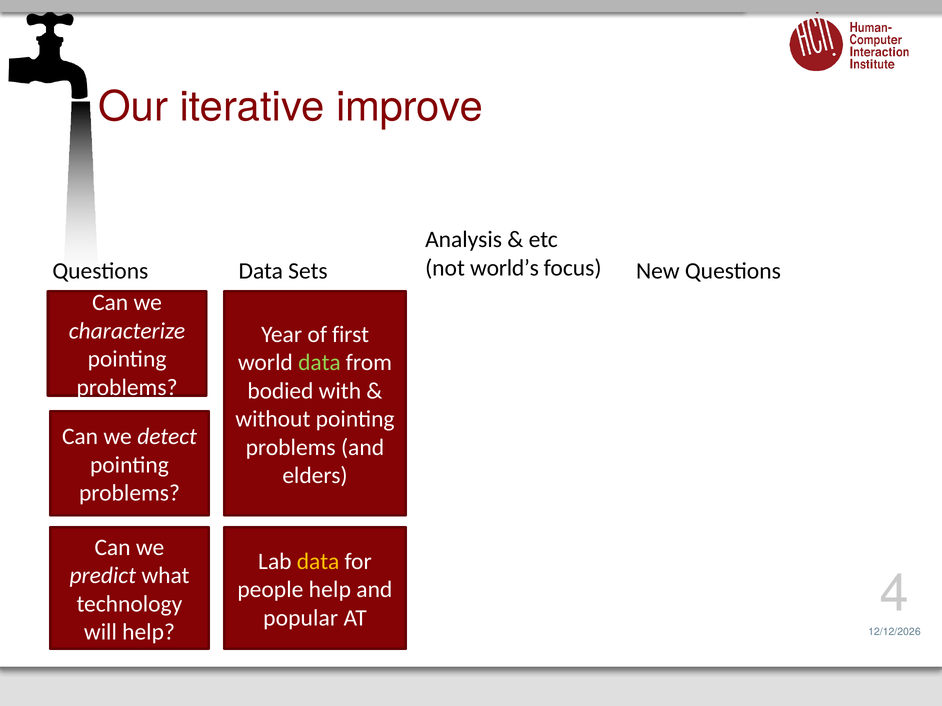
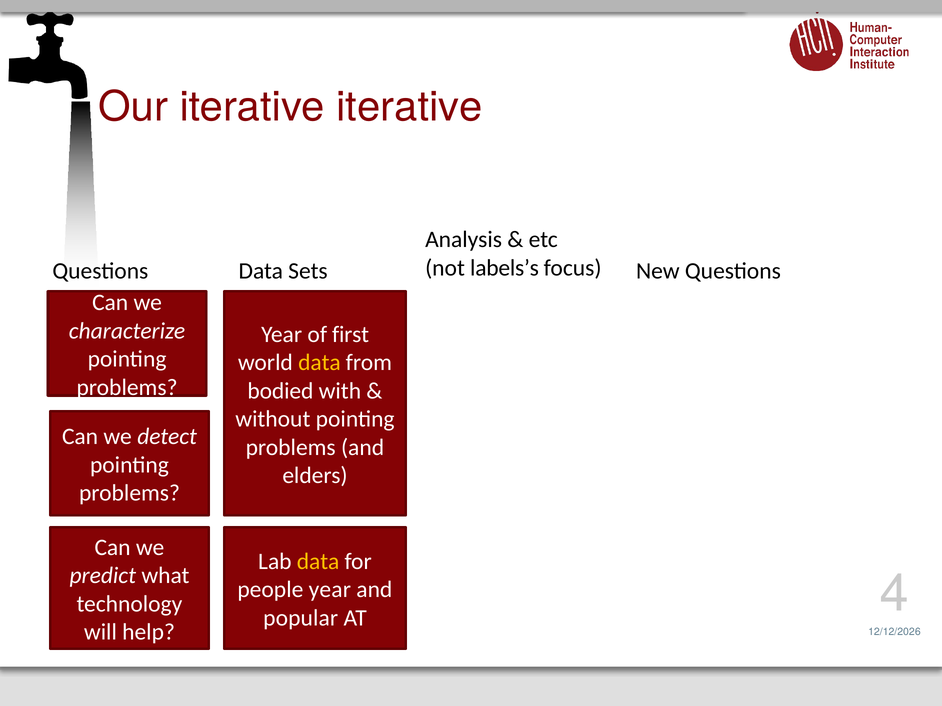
iterative improve: improve -> iterative
world’s: world’s -> labels’s
data at (319, 363) colour: light green -> yellow
people help: help -> year
